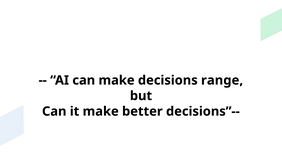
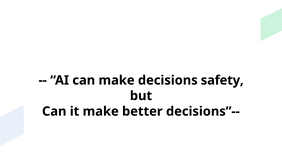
range: range -> safety
